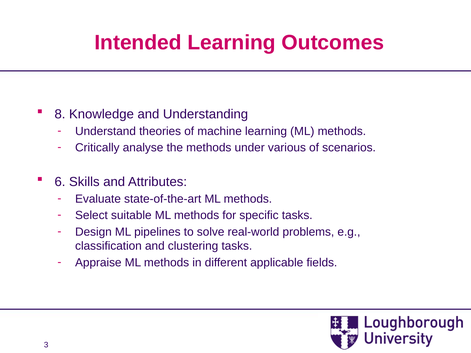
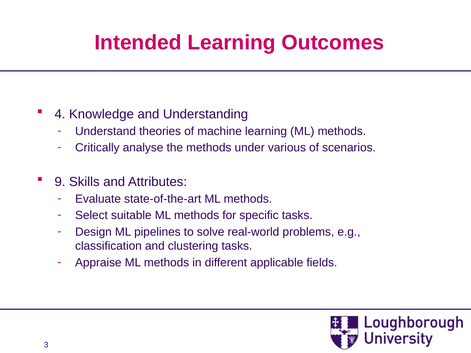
8: 8 -> 4
6: 6 -> 9
